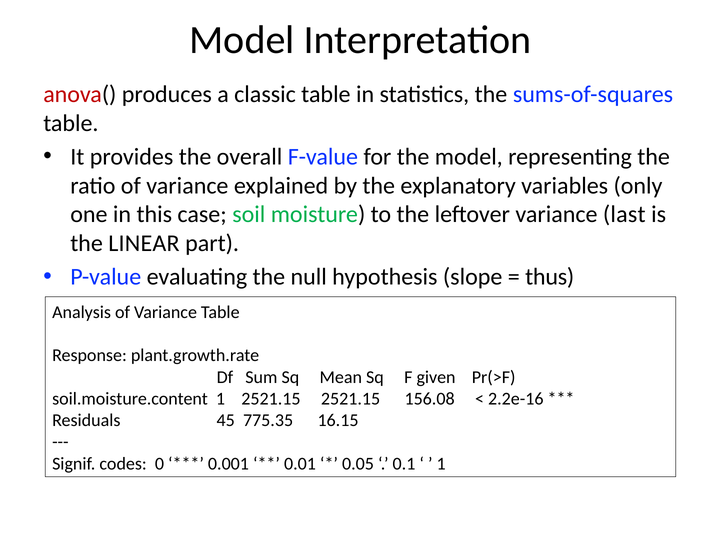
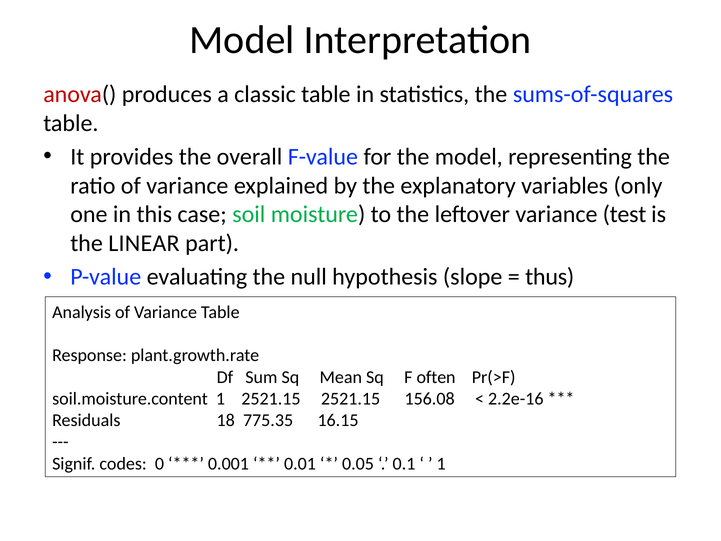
last: last -> test
given: given -> often
45: 45 -> 18
